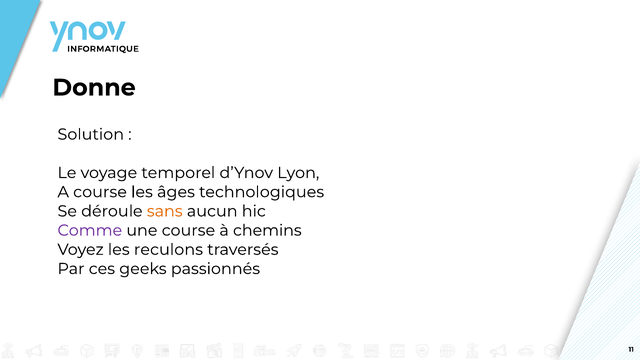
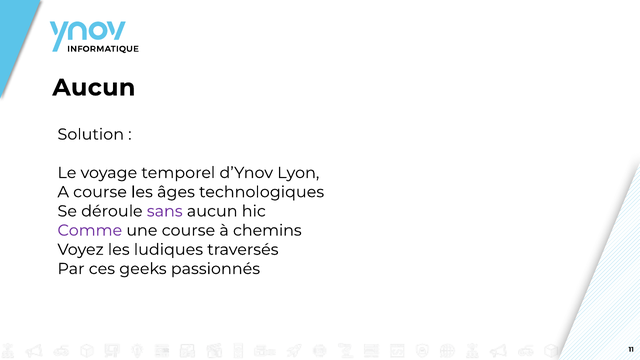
Donne at (94, 88): Donne -> Aucun
sans colour: orange -> purple
reculons: reculons -> ludiques
